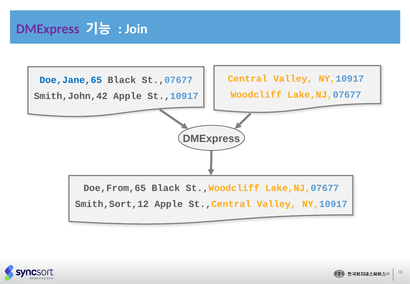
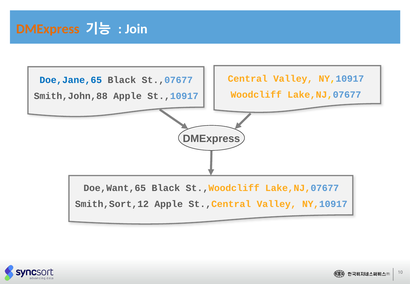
DMExpress at (48, 29) colour: purple -> orange
Smith,John,42: Smith,John,42 -> Smith,John,88
Doe,From,65: Doe,From,65 -> Doe,Want,65
